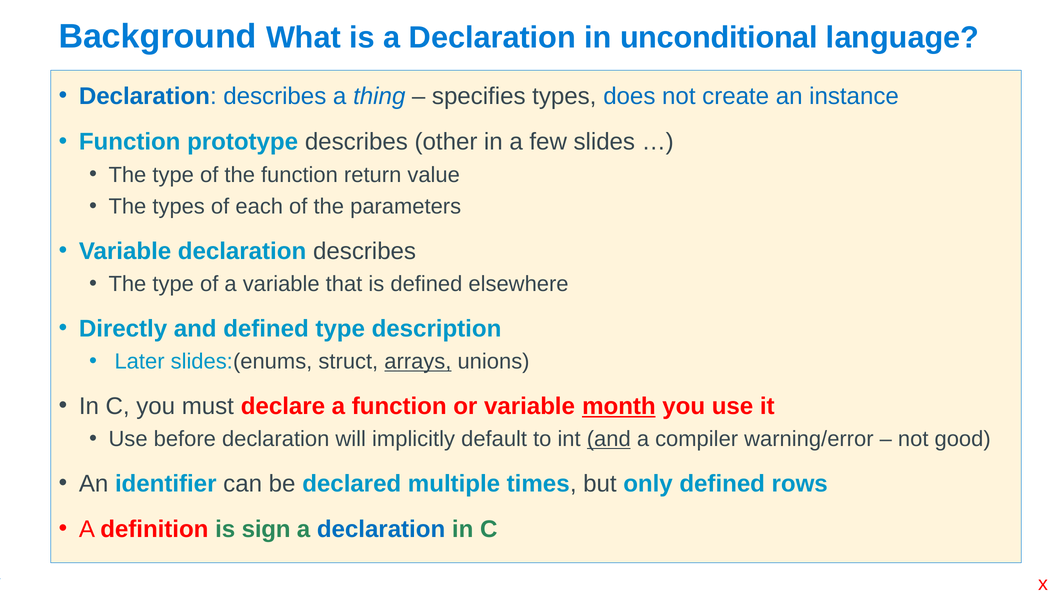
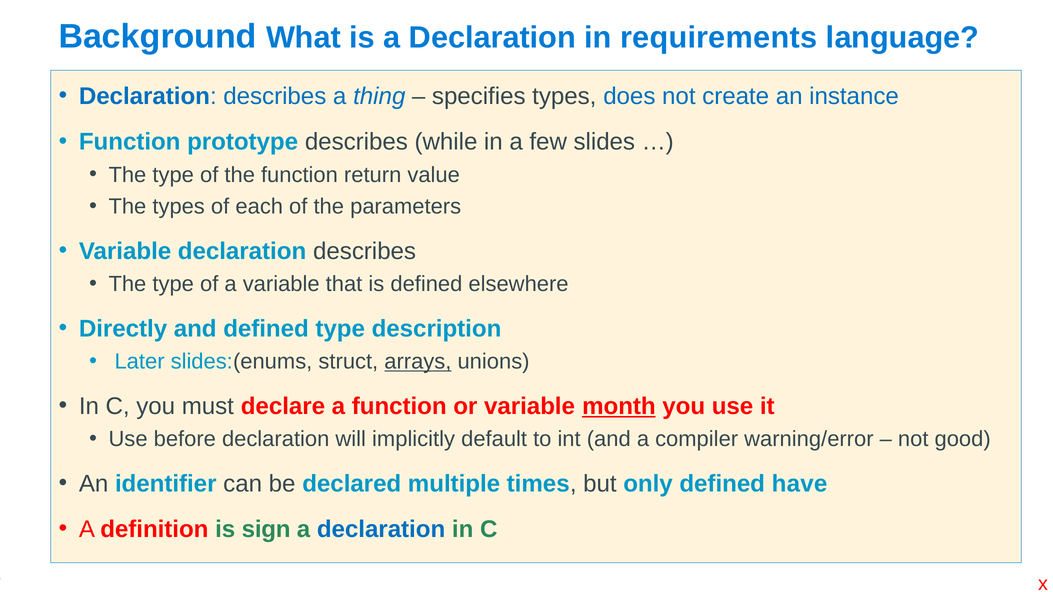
unconditional: unconditional -> requirements
other: other -> while
and at (609, 439) underline: present -> none
rows: rows -> have
